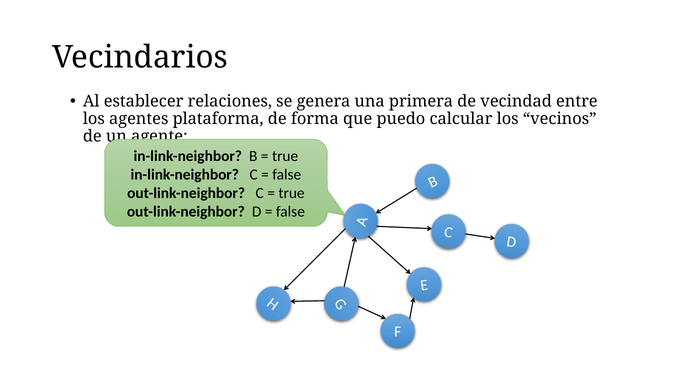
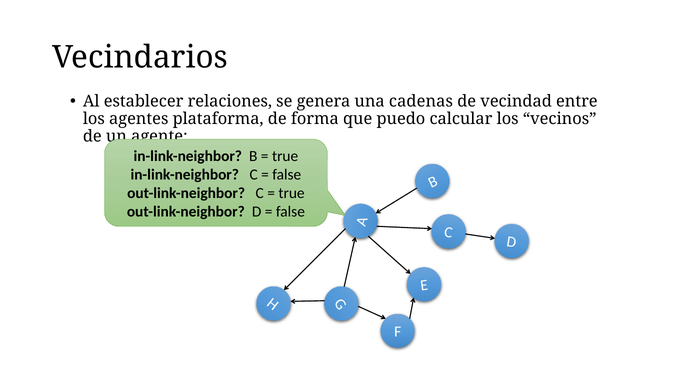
primera: primera -> cadenas
